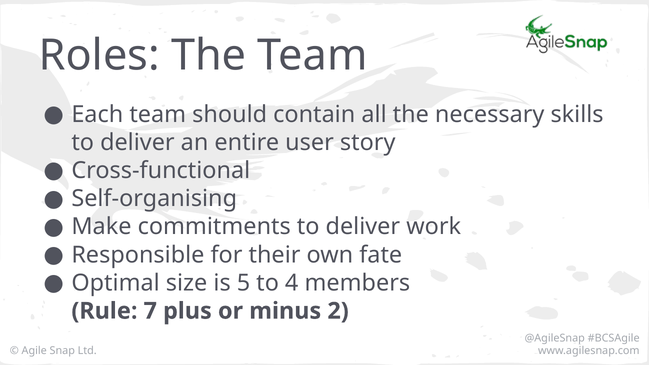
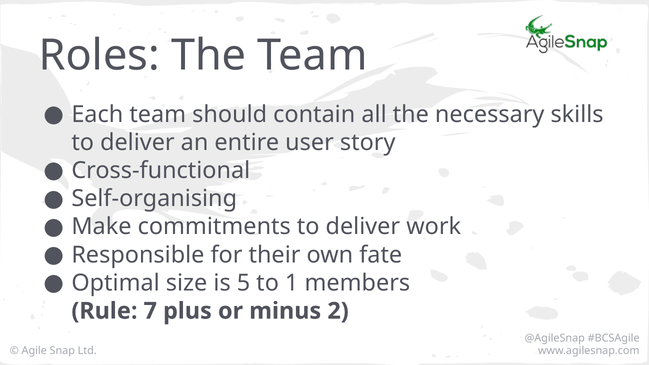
4: 4 -> 1
